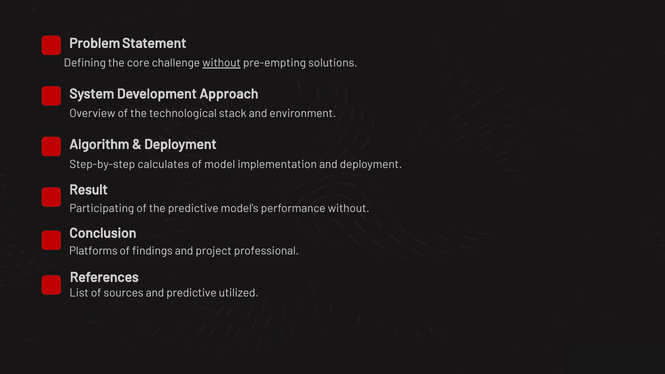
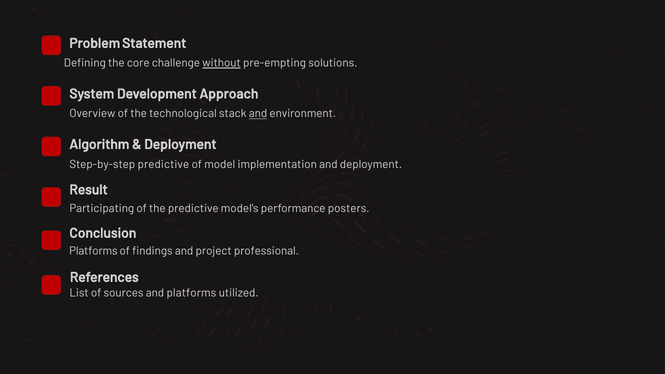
and at (258, 114) underline: none -> present
Step-by-step calculates: calculates -> predictive
performance without: without -> posters
and predictive: predictive -> platforms
